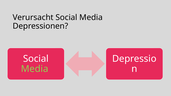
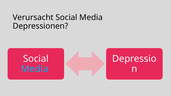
Media at (35, 69) colour: light green -> light blue
